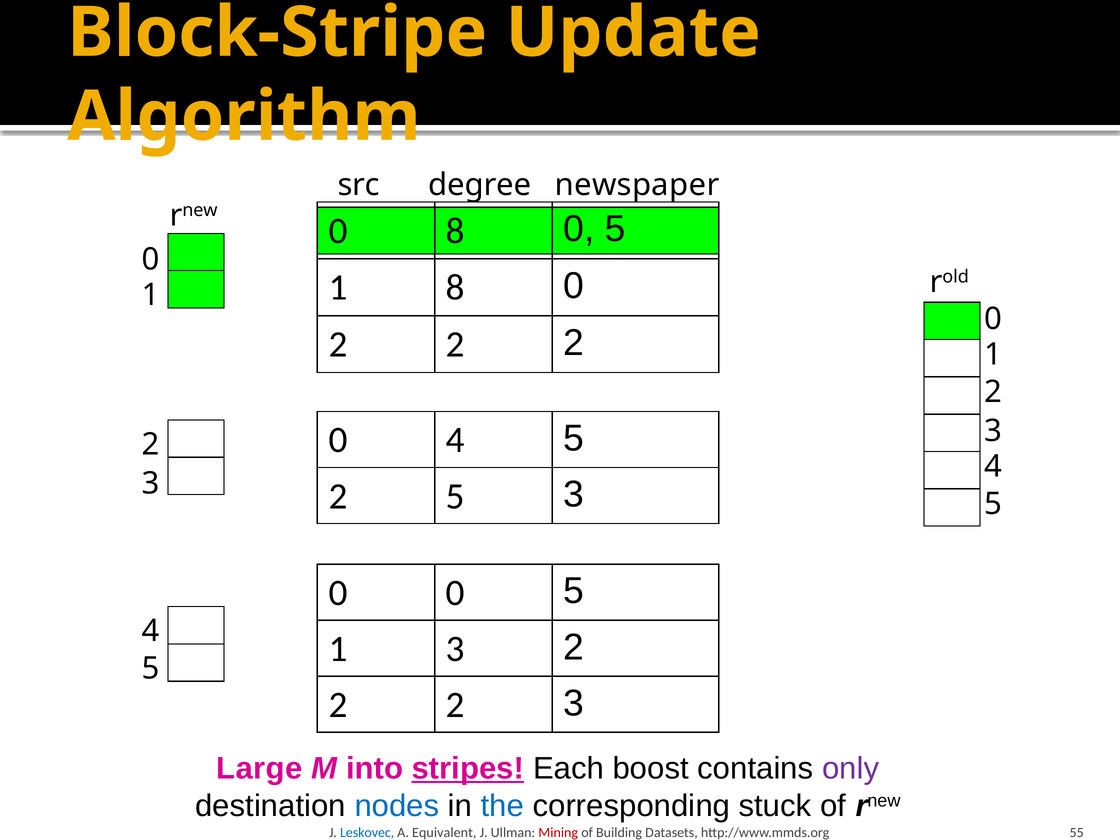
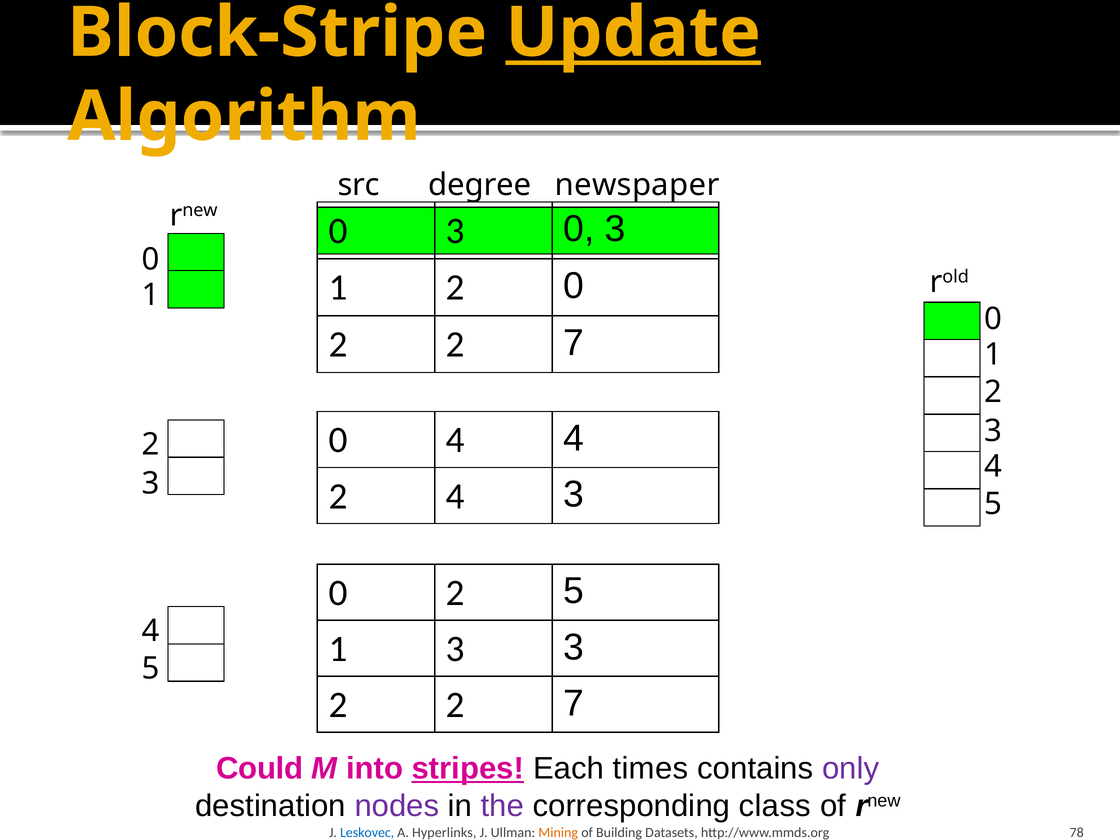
Update underline: none -> present
8 at (455, 231): 8 -> 3
5 at (615, 229): 5 -> 3
8 at (455, 288): 8 -> 2
2 at (574, 343): 2 -> 7
0 4 5: 5 -> 4
2 5: 5 -> 4
0 at (455, 593): 0 -> 2
3 2: 2 -> 3
3 at (574, 703): 3 -> 7
Large: Large -> Could
boost: boost -> times
nodes colour: blue -> purple
the colour: blue -> purple
stuck: stuck -> class
Equivalent: Equivalent -> Hyperlinks
Mining colour: red -> orange
55: 55 -> 78
